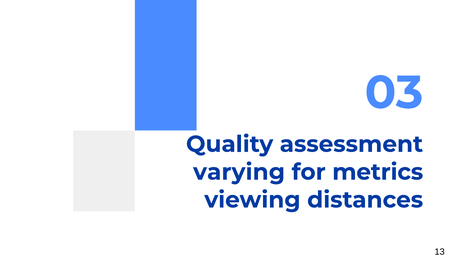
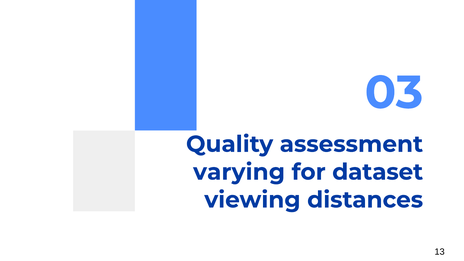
metrics: metrics -> dataset
